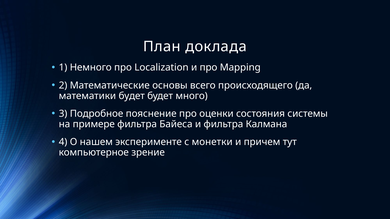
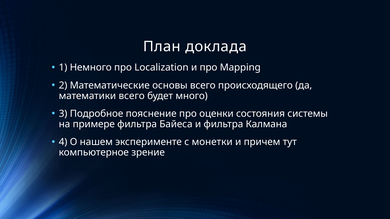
математики будет: будет -> всего
